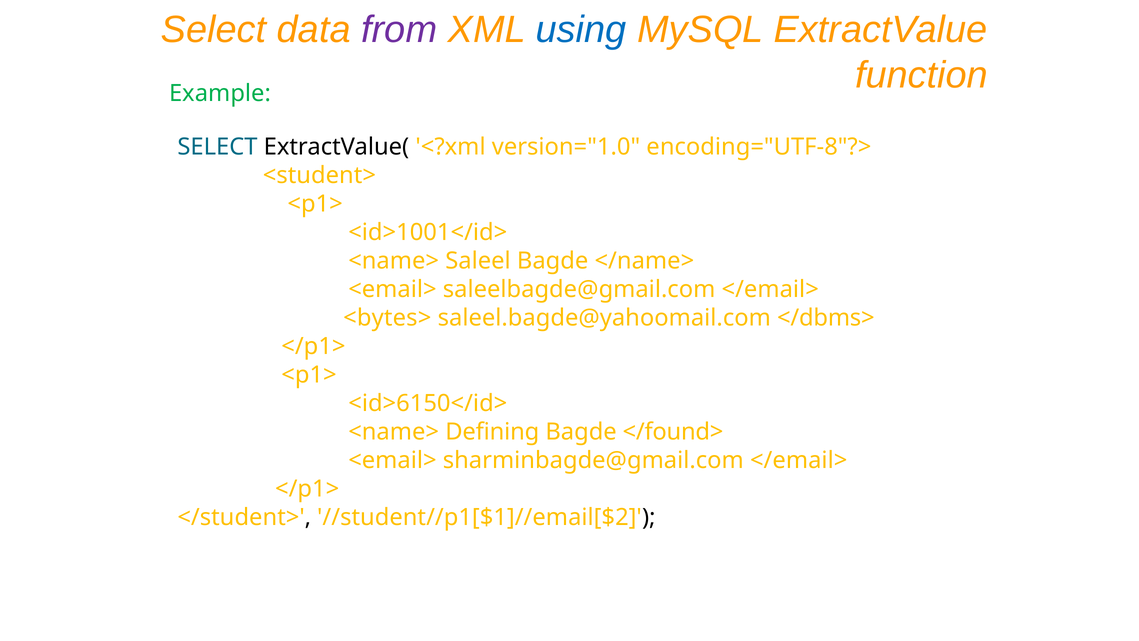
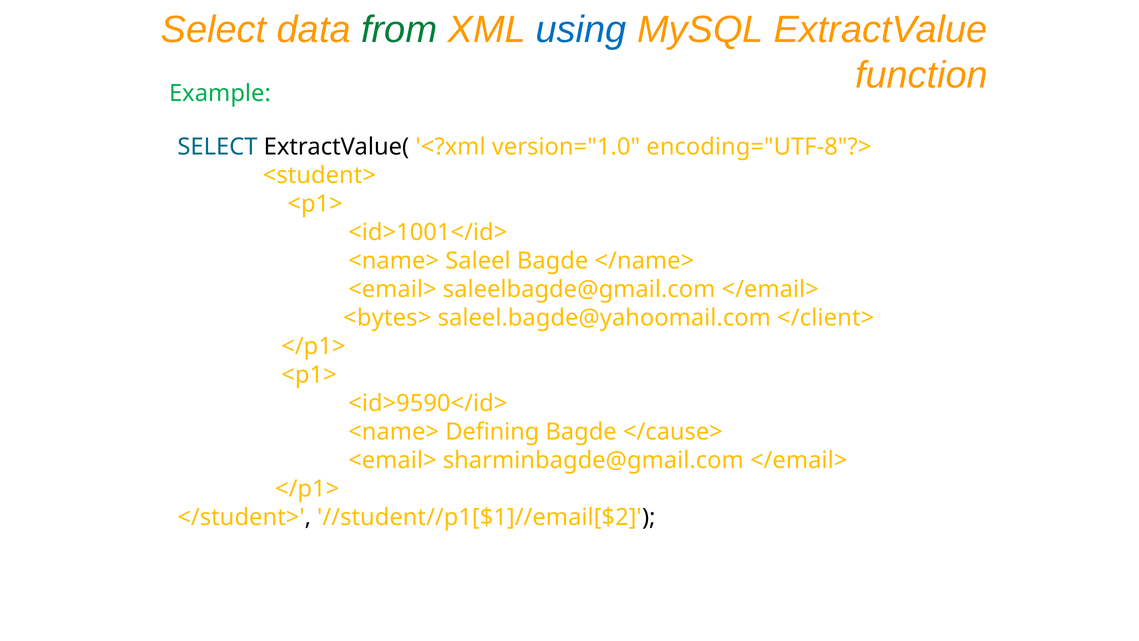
from colour: purple -> green
</dbms>: </dbms> -> </client>
<id>6150</id>: <id>6150</id> -> <id>9590</id>
</found>: </found> -> </cause>
